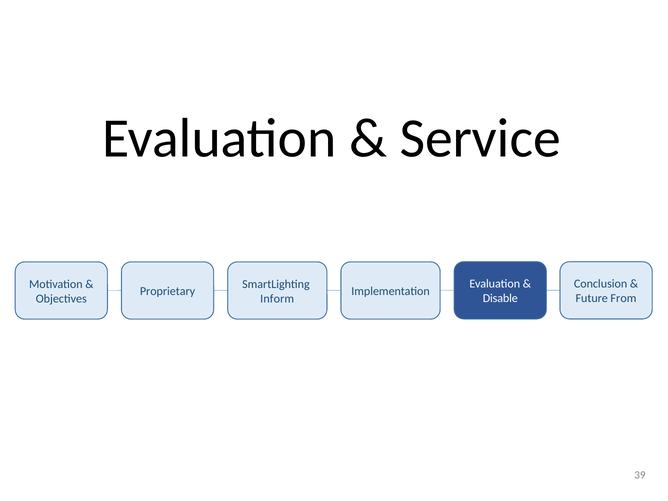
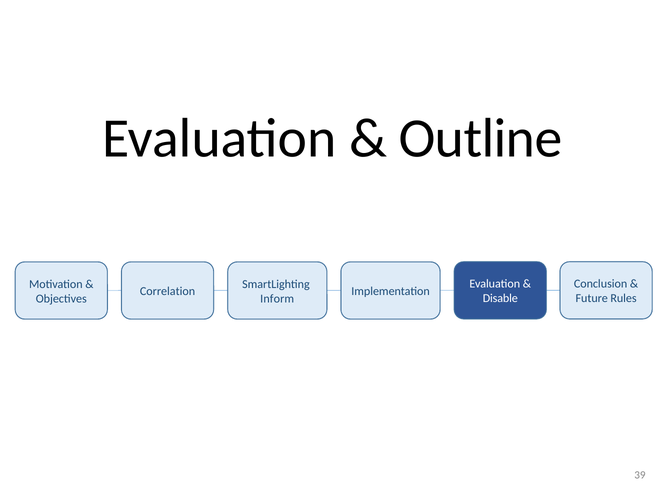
Service: Service -> Outline
Proprietary: Proprietary -> Correlation
From: From -> Rules
